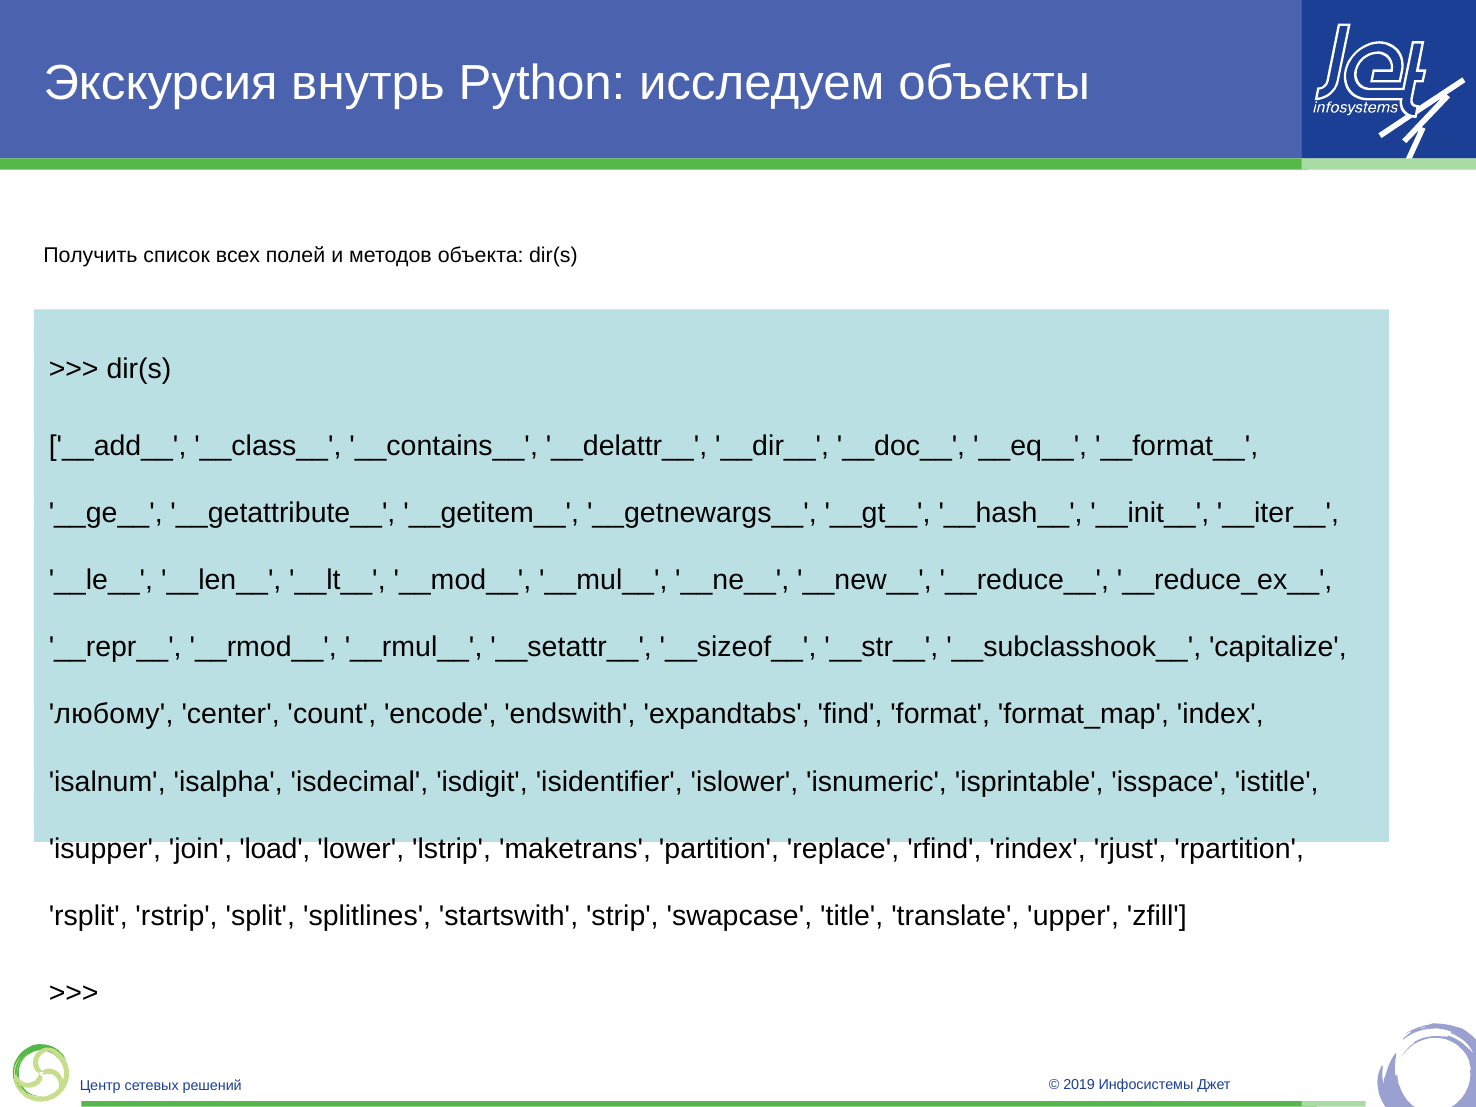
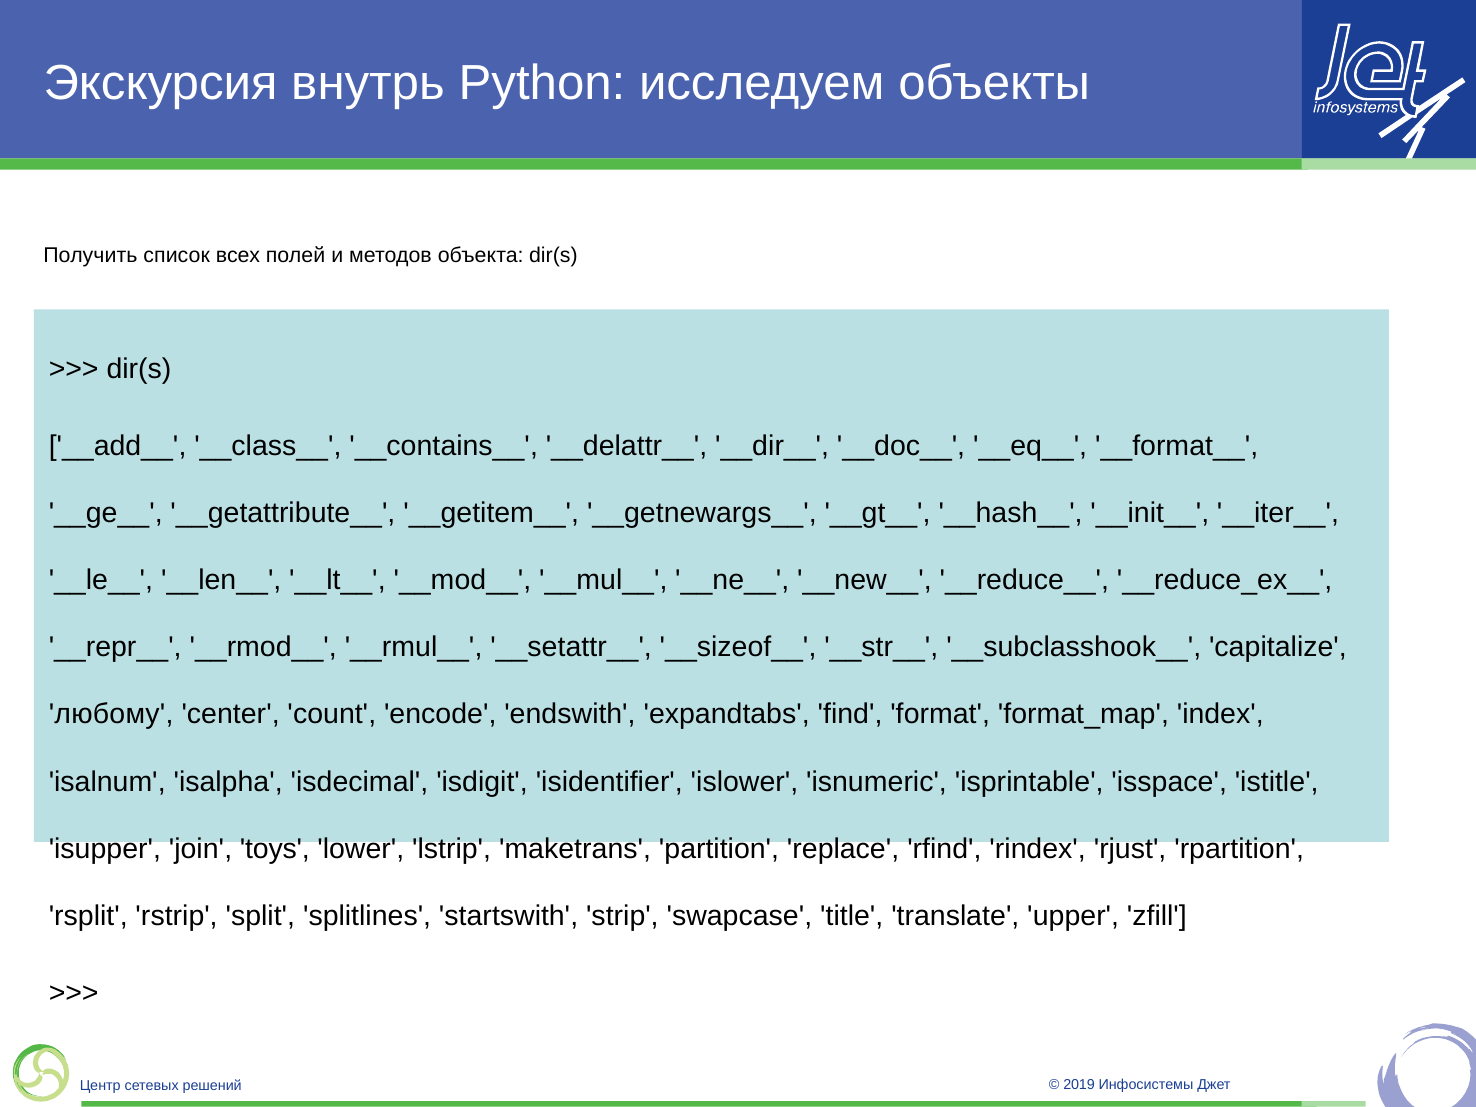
load: load -> toys
